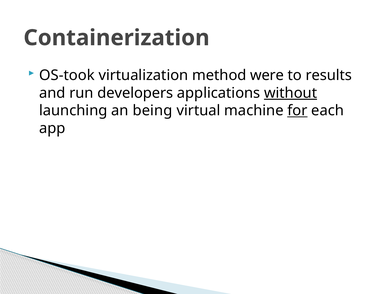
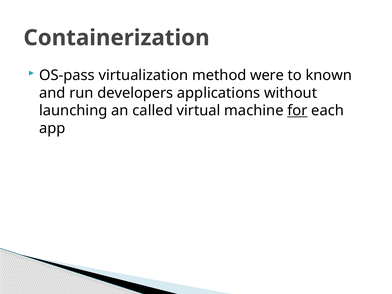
OS-took: OS-took -> OS-pass
results: results -> known
without underline: present -> none
being: being -> called
